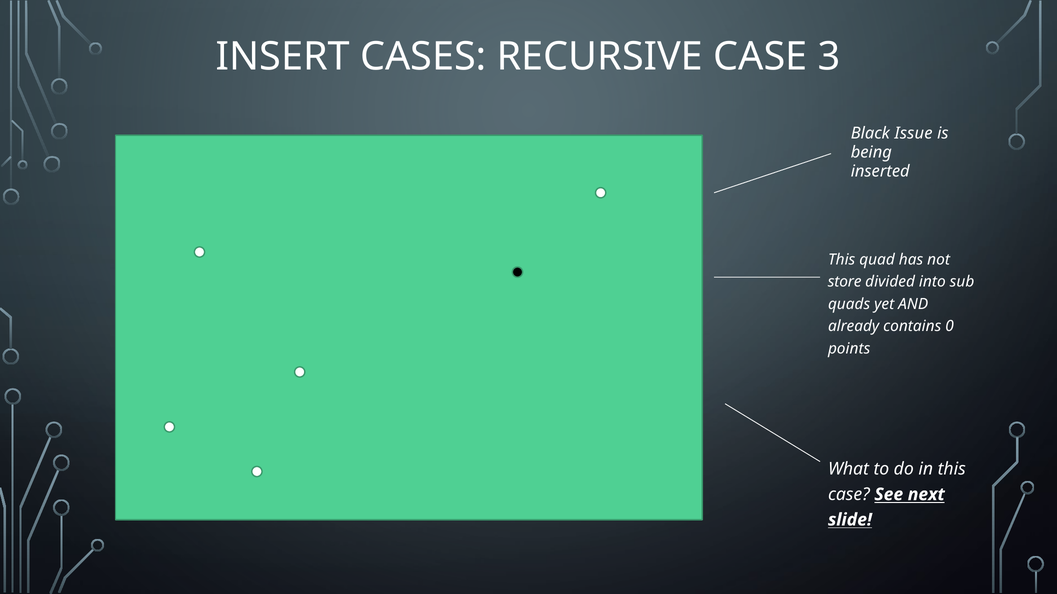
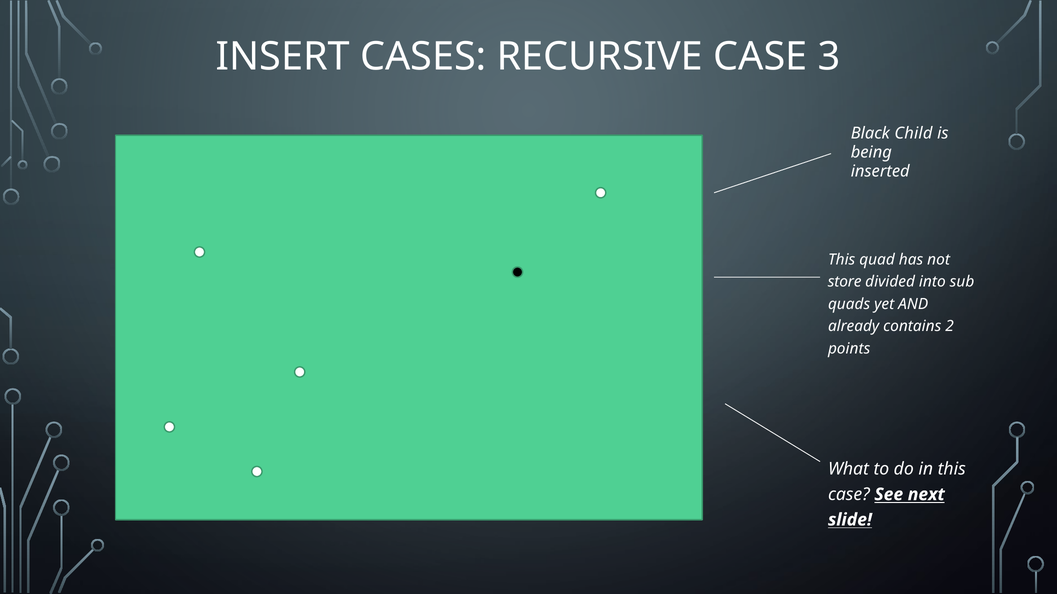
Issue: Issue -> Child
0: 0 -> 2
